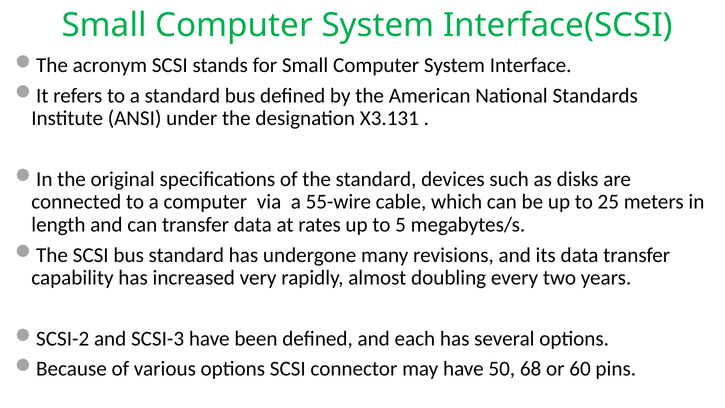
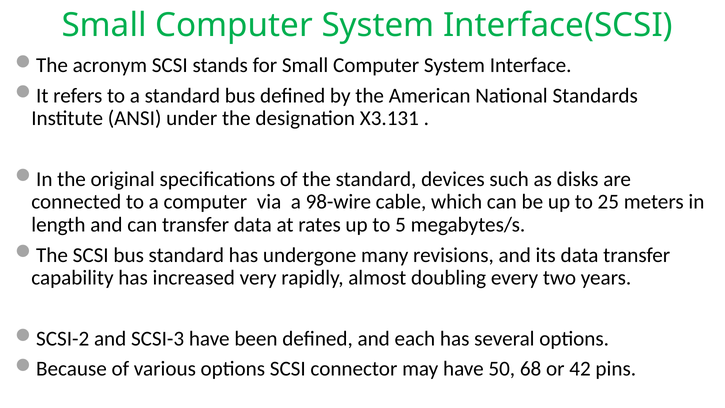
55-wire: 55-wire -> 98-wire
60: 60 -> 42
